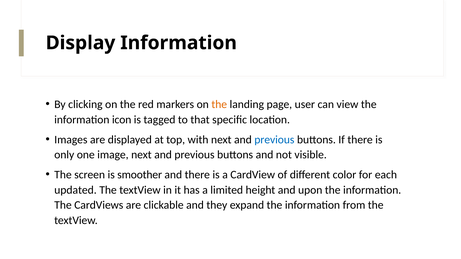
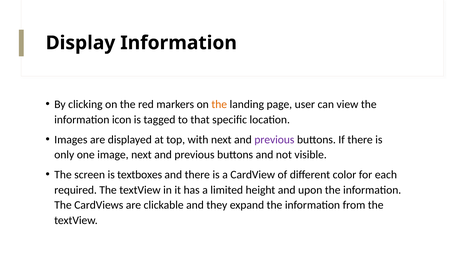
previous at (274, 140) colour: blue -> purple
smoother: smoother -> textboxes
updated: updated -> required
